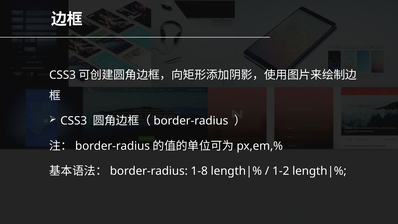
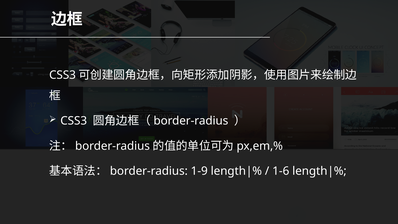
1-8: 1-8 -> 1-9
1-2: 1-2 -> 1-6
